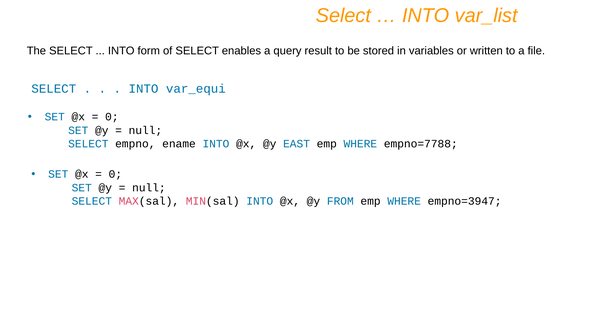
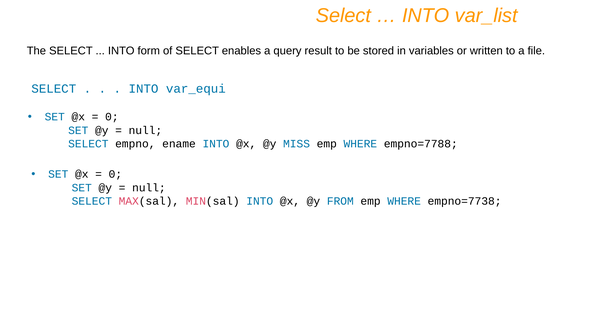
EAST: EAST -> MISS
empno=3947: empno=3947 -> empno=7738
